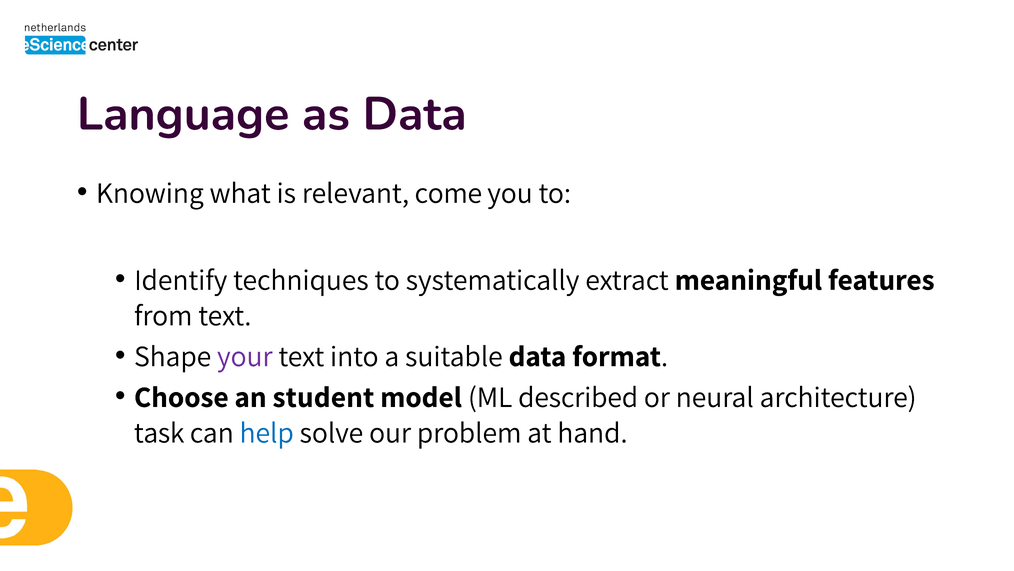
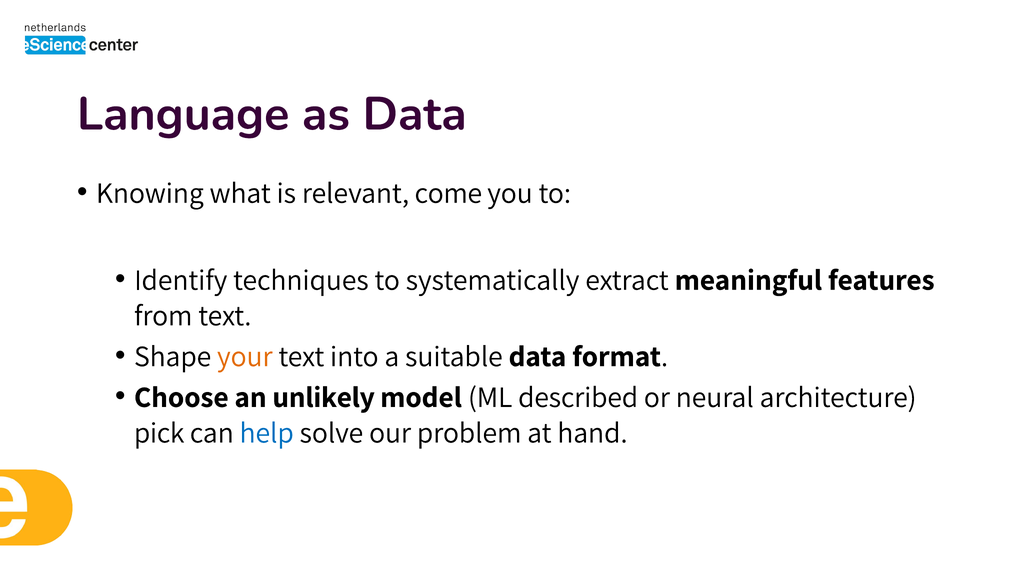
your colour: purple -> orange
student: student -> unlikely
task: task -> pick
